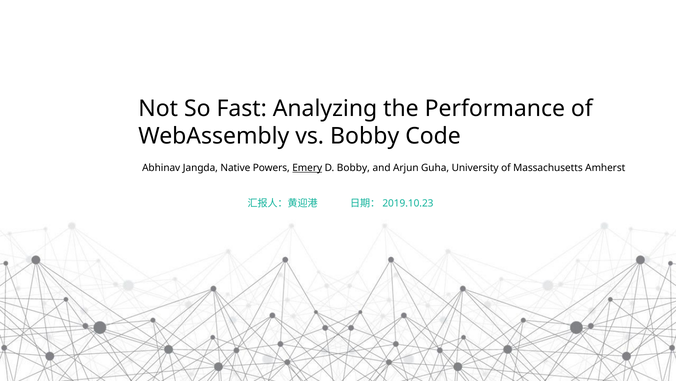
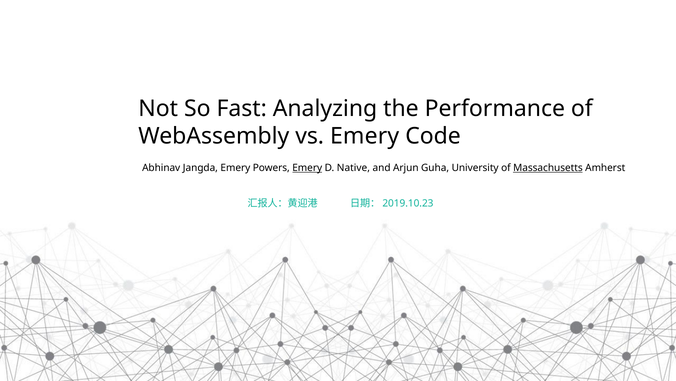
vs Bobby: Bobby -> Emery
Jangda Native: Native -> Emery
D Bobby: Bobby -> Native
Massachusetts underline: none -> present
